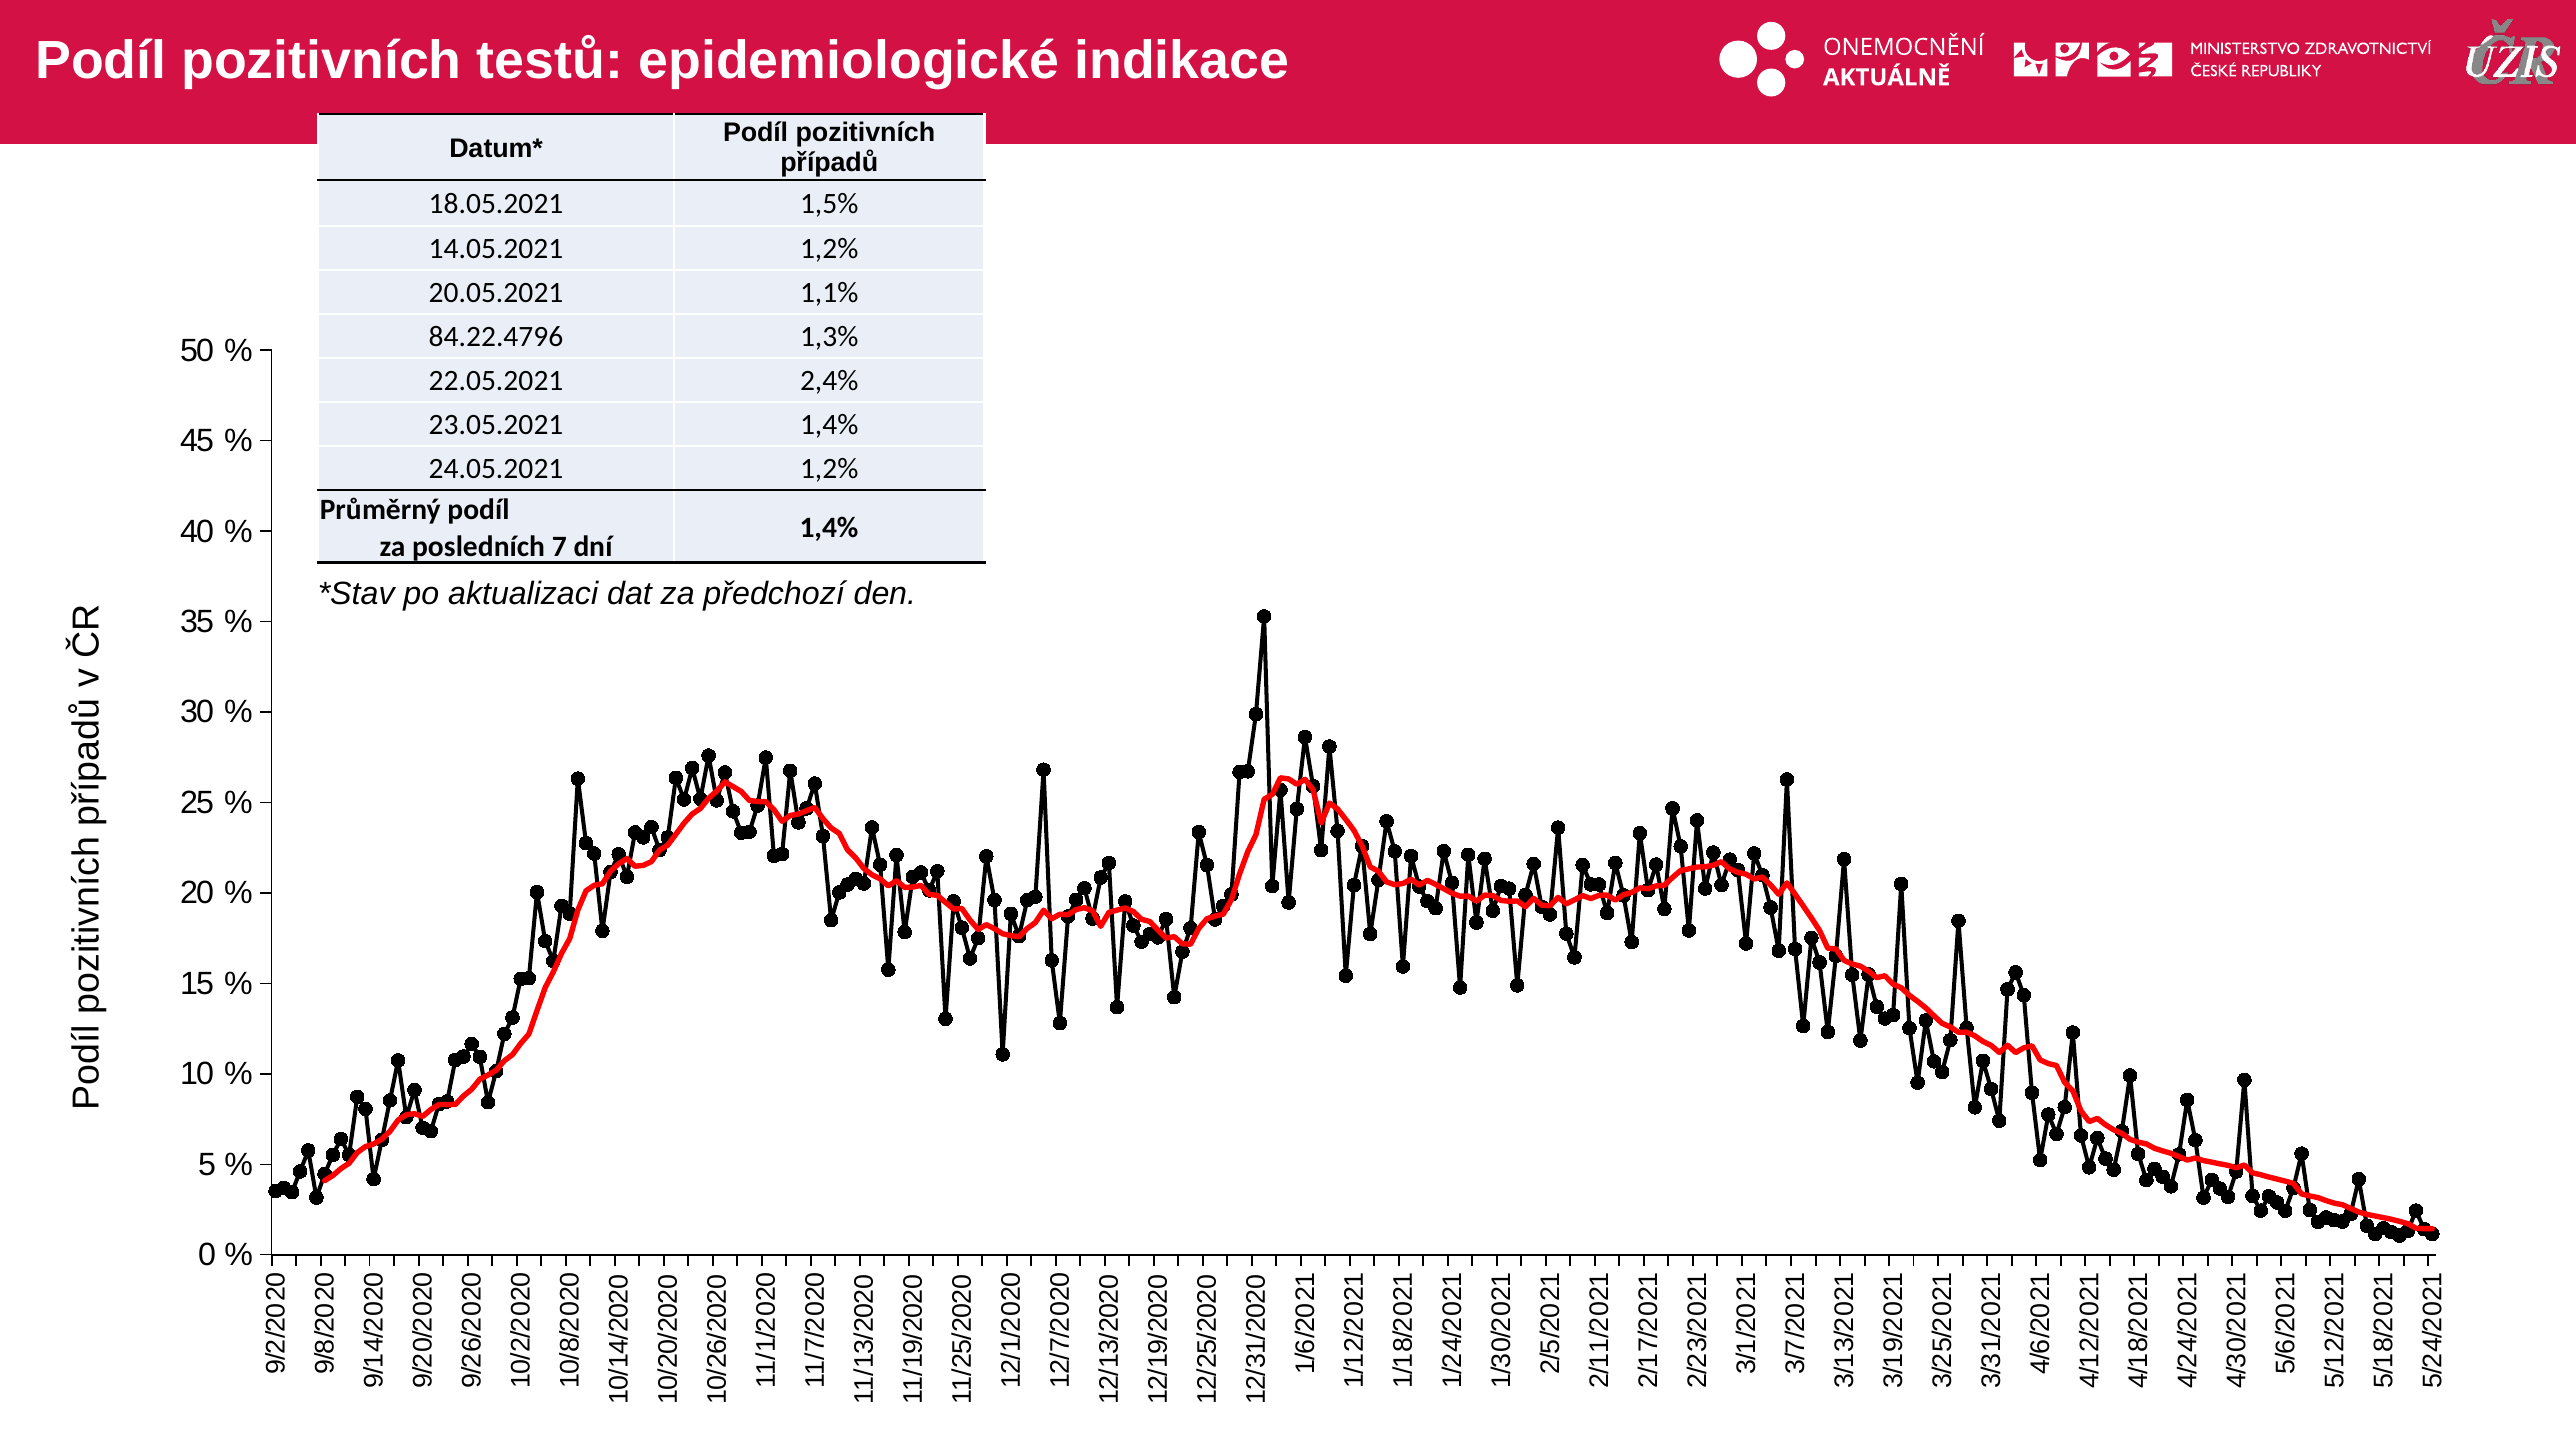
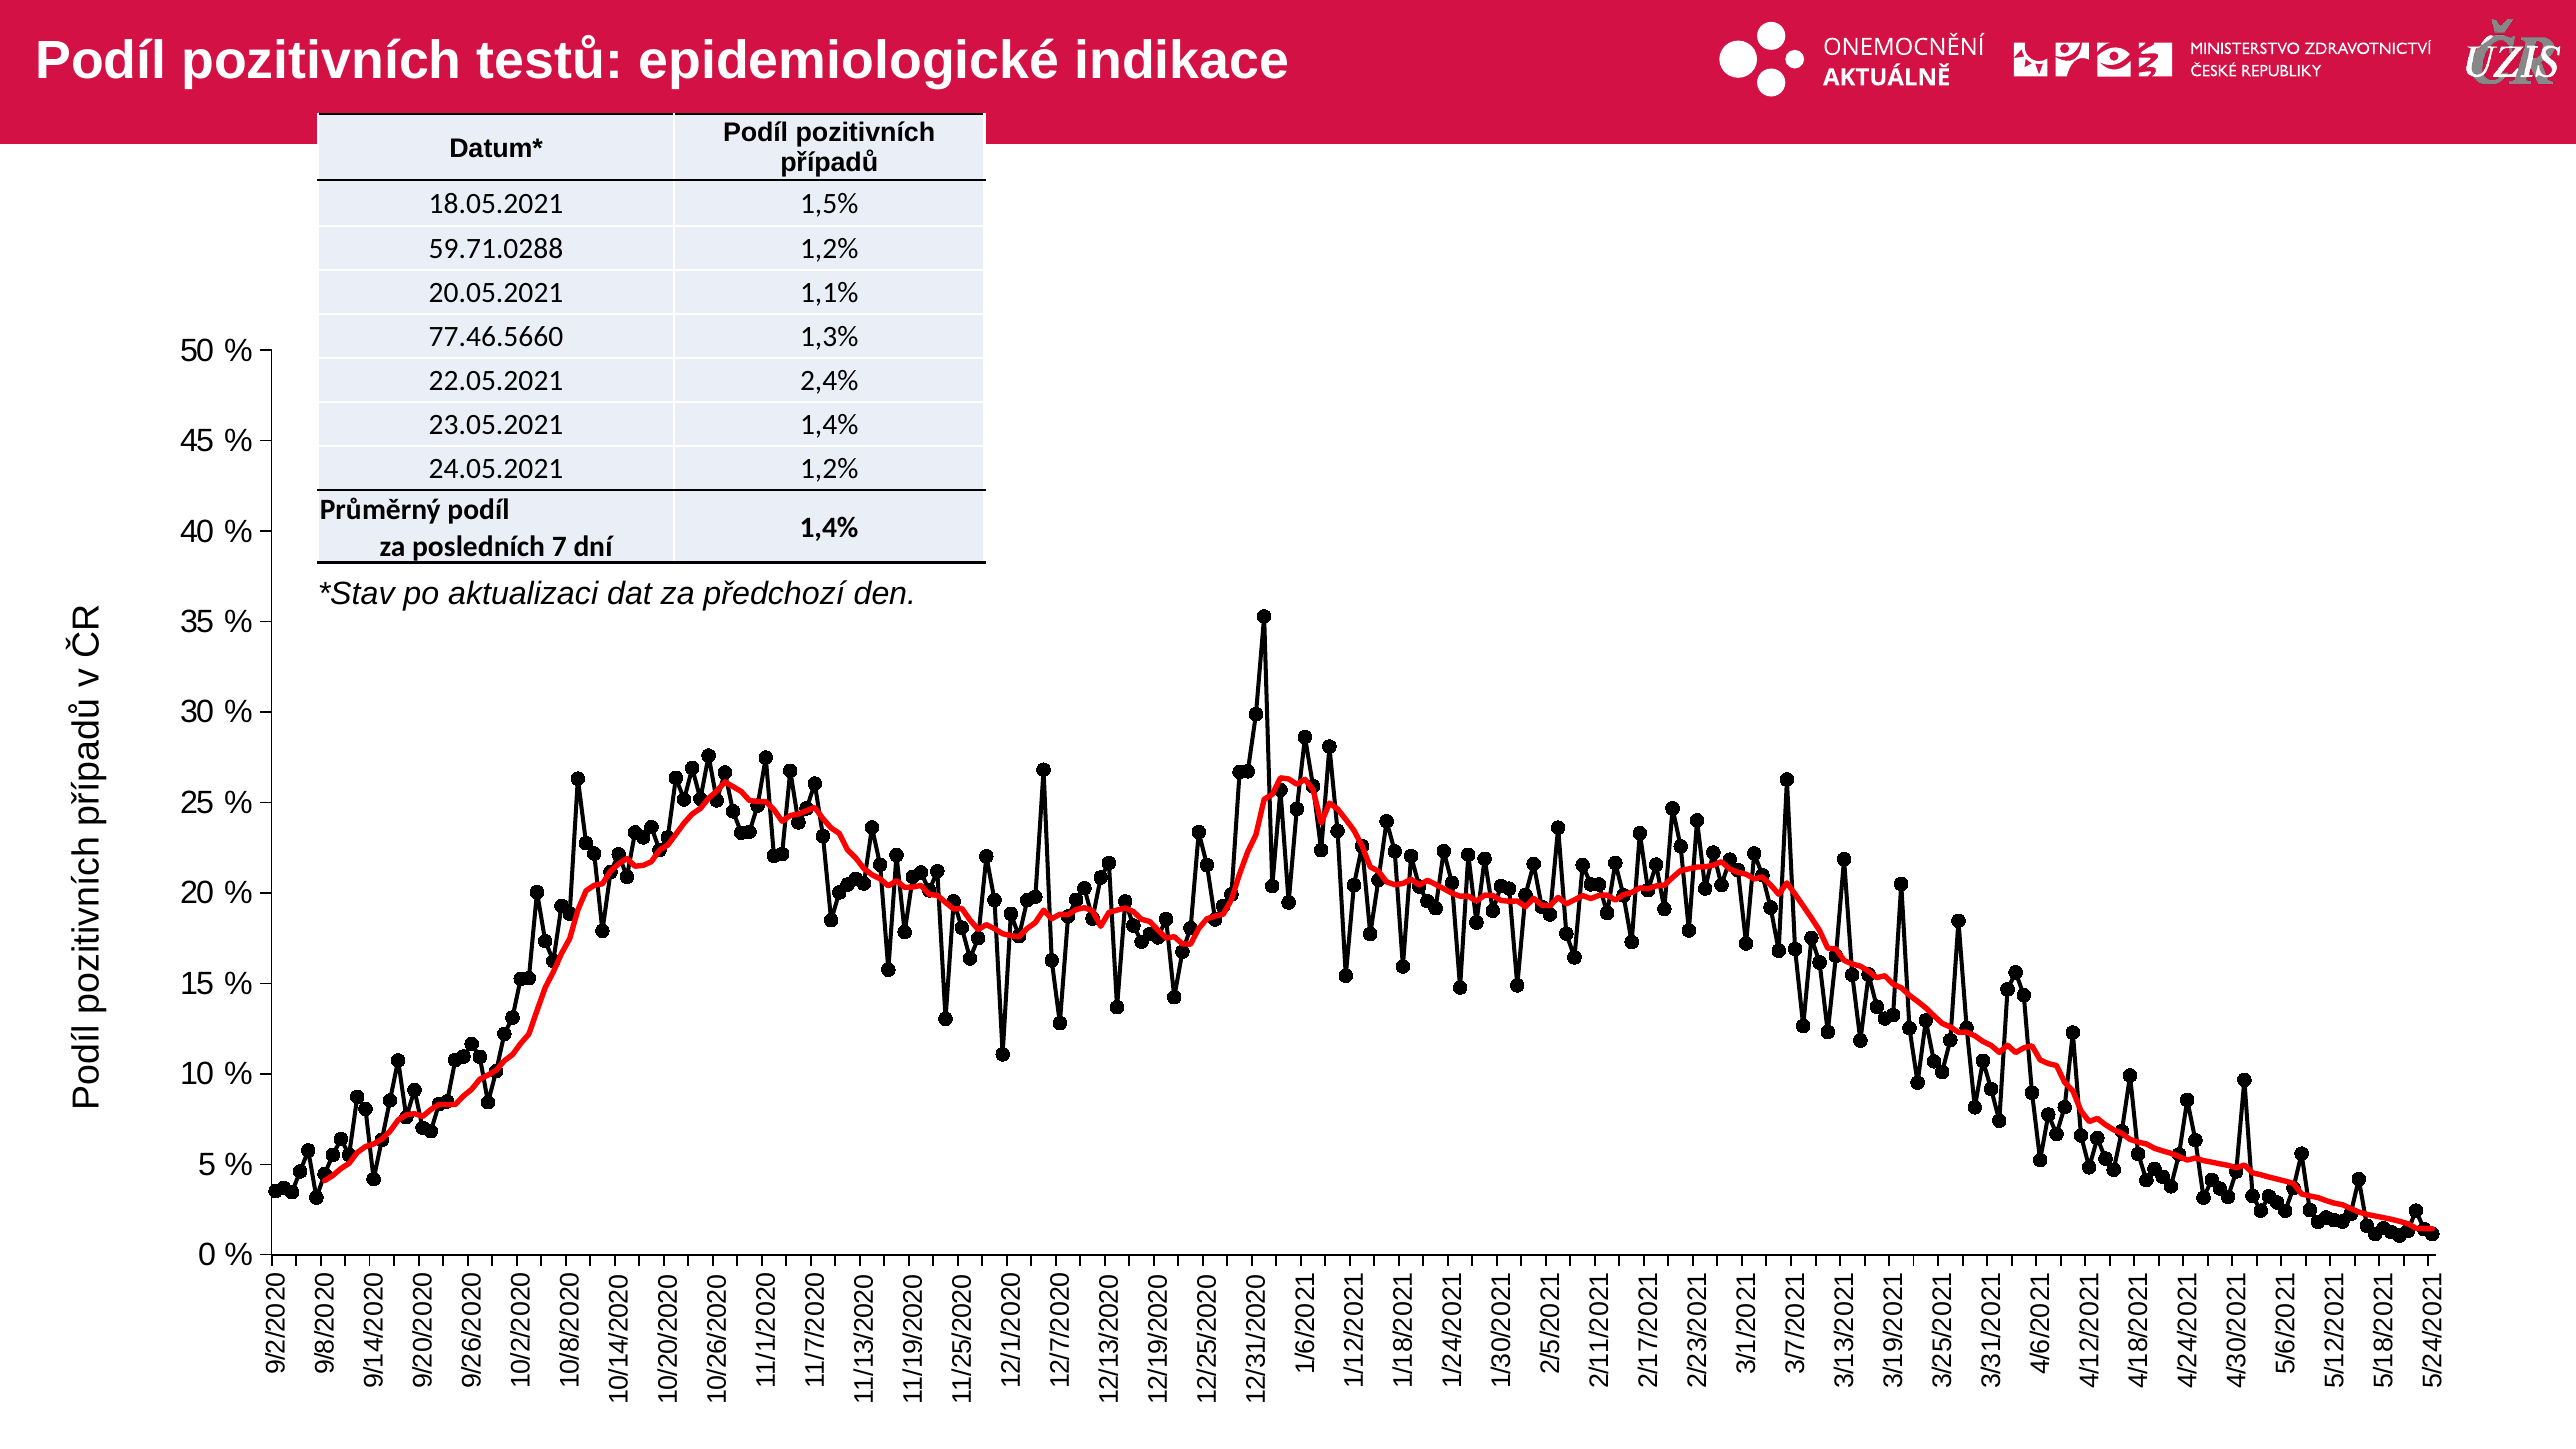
14.05.2021: 14.05.2021 -> 59.71.0288
84.22.4796: 84.22.4796 -> 77.46.5660
